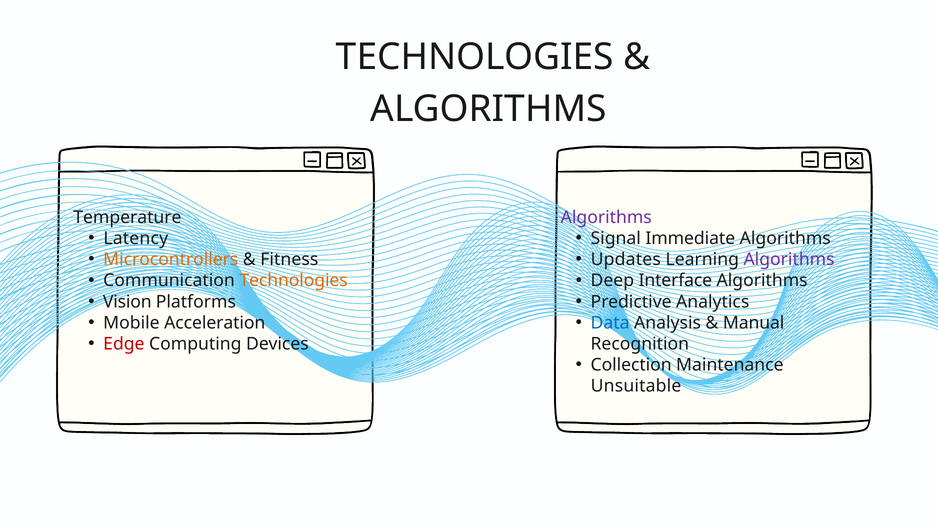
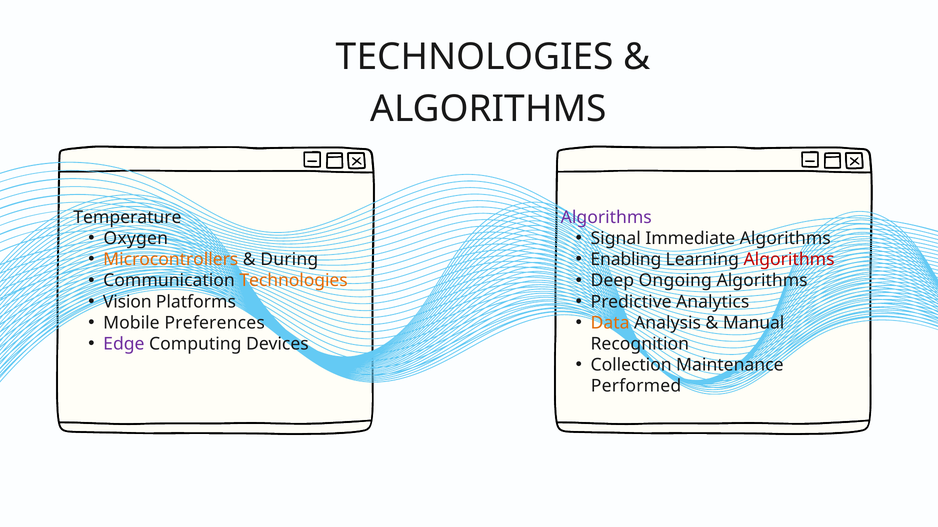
Latency: Latency -> Oxygen
Fitness: Fitness -> During
Updates: Updates -> Enabling
Algorithms at (789, 260) colour: purple -> red
Interface: Interface -> Ongoing
Acceleration: Acceleration -> Preferences
Data colour: blue -> orange
Edge colour: red -> purple
Unsuitable: Unsuitable -> Performed
